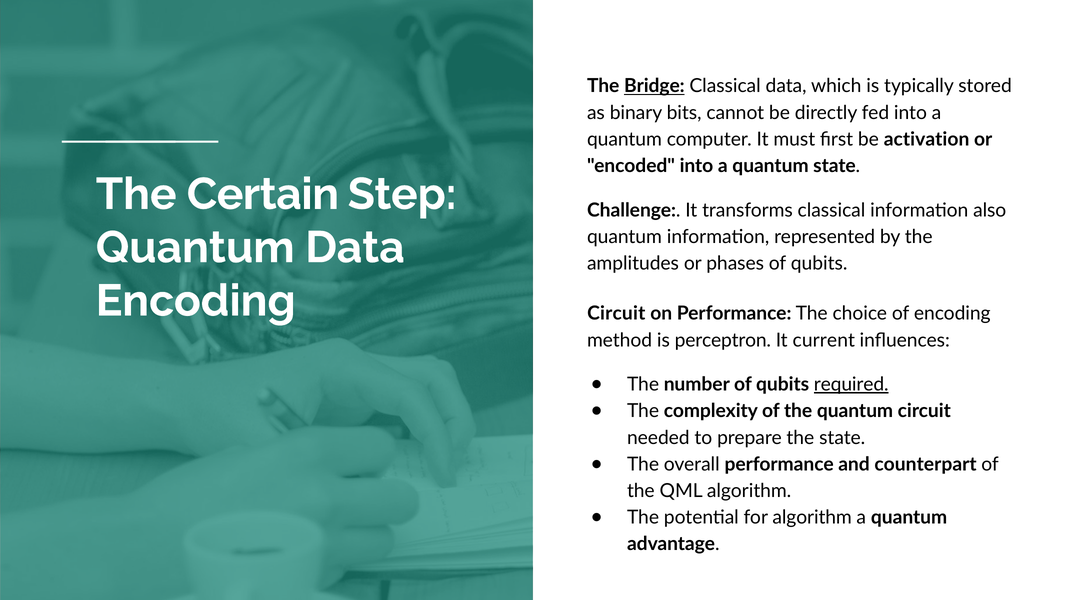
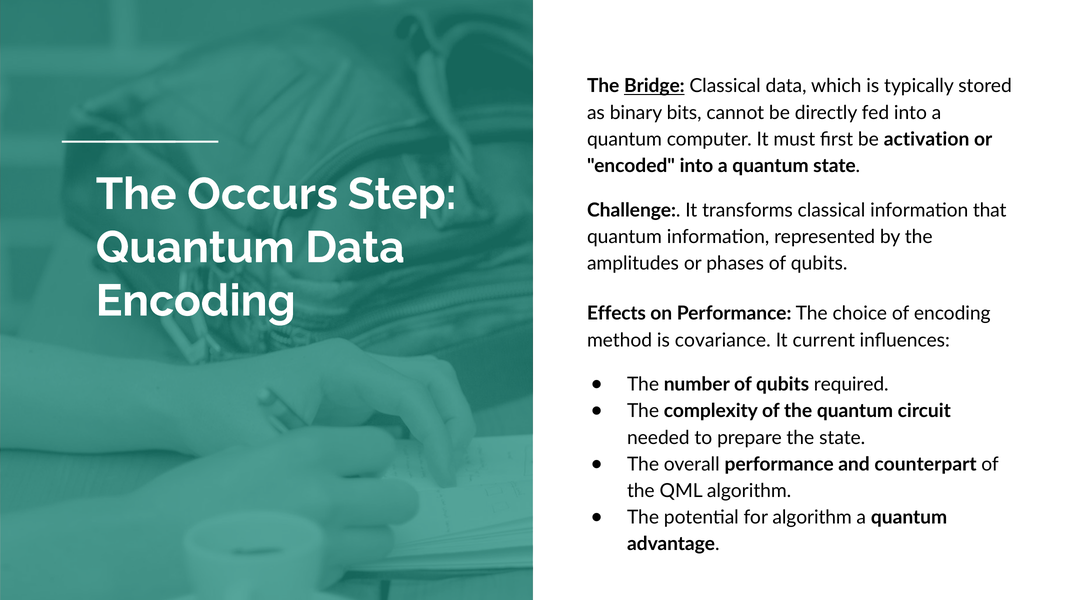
Certain: Certain -> Occurs
also: also -> that
Circuit at (616, 313): Circuit -> Effects
perceptron: perceptron -> covariance
required underline: present -> none
